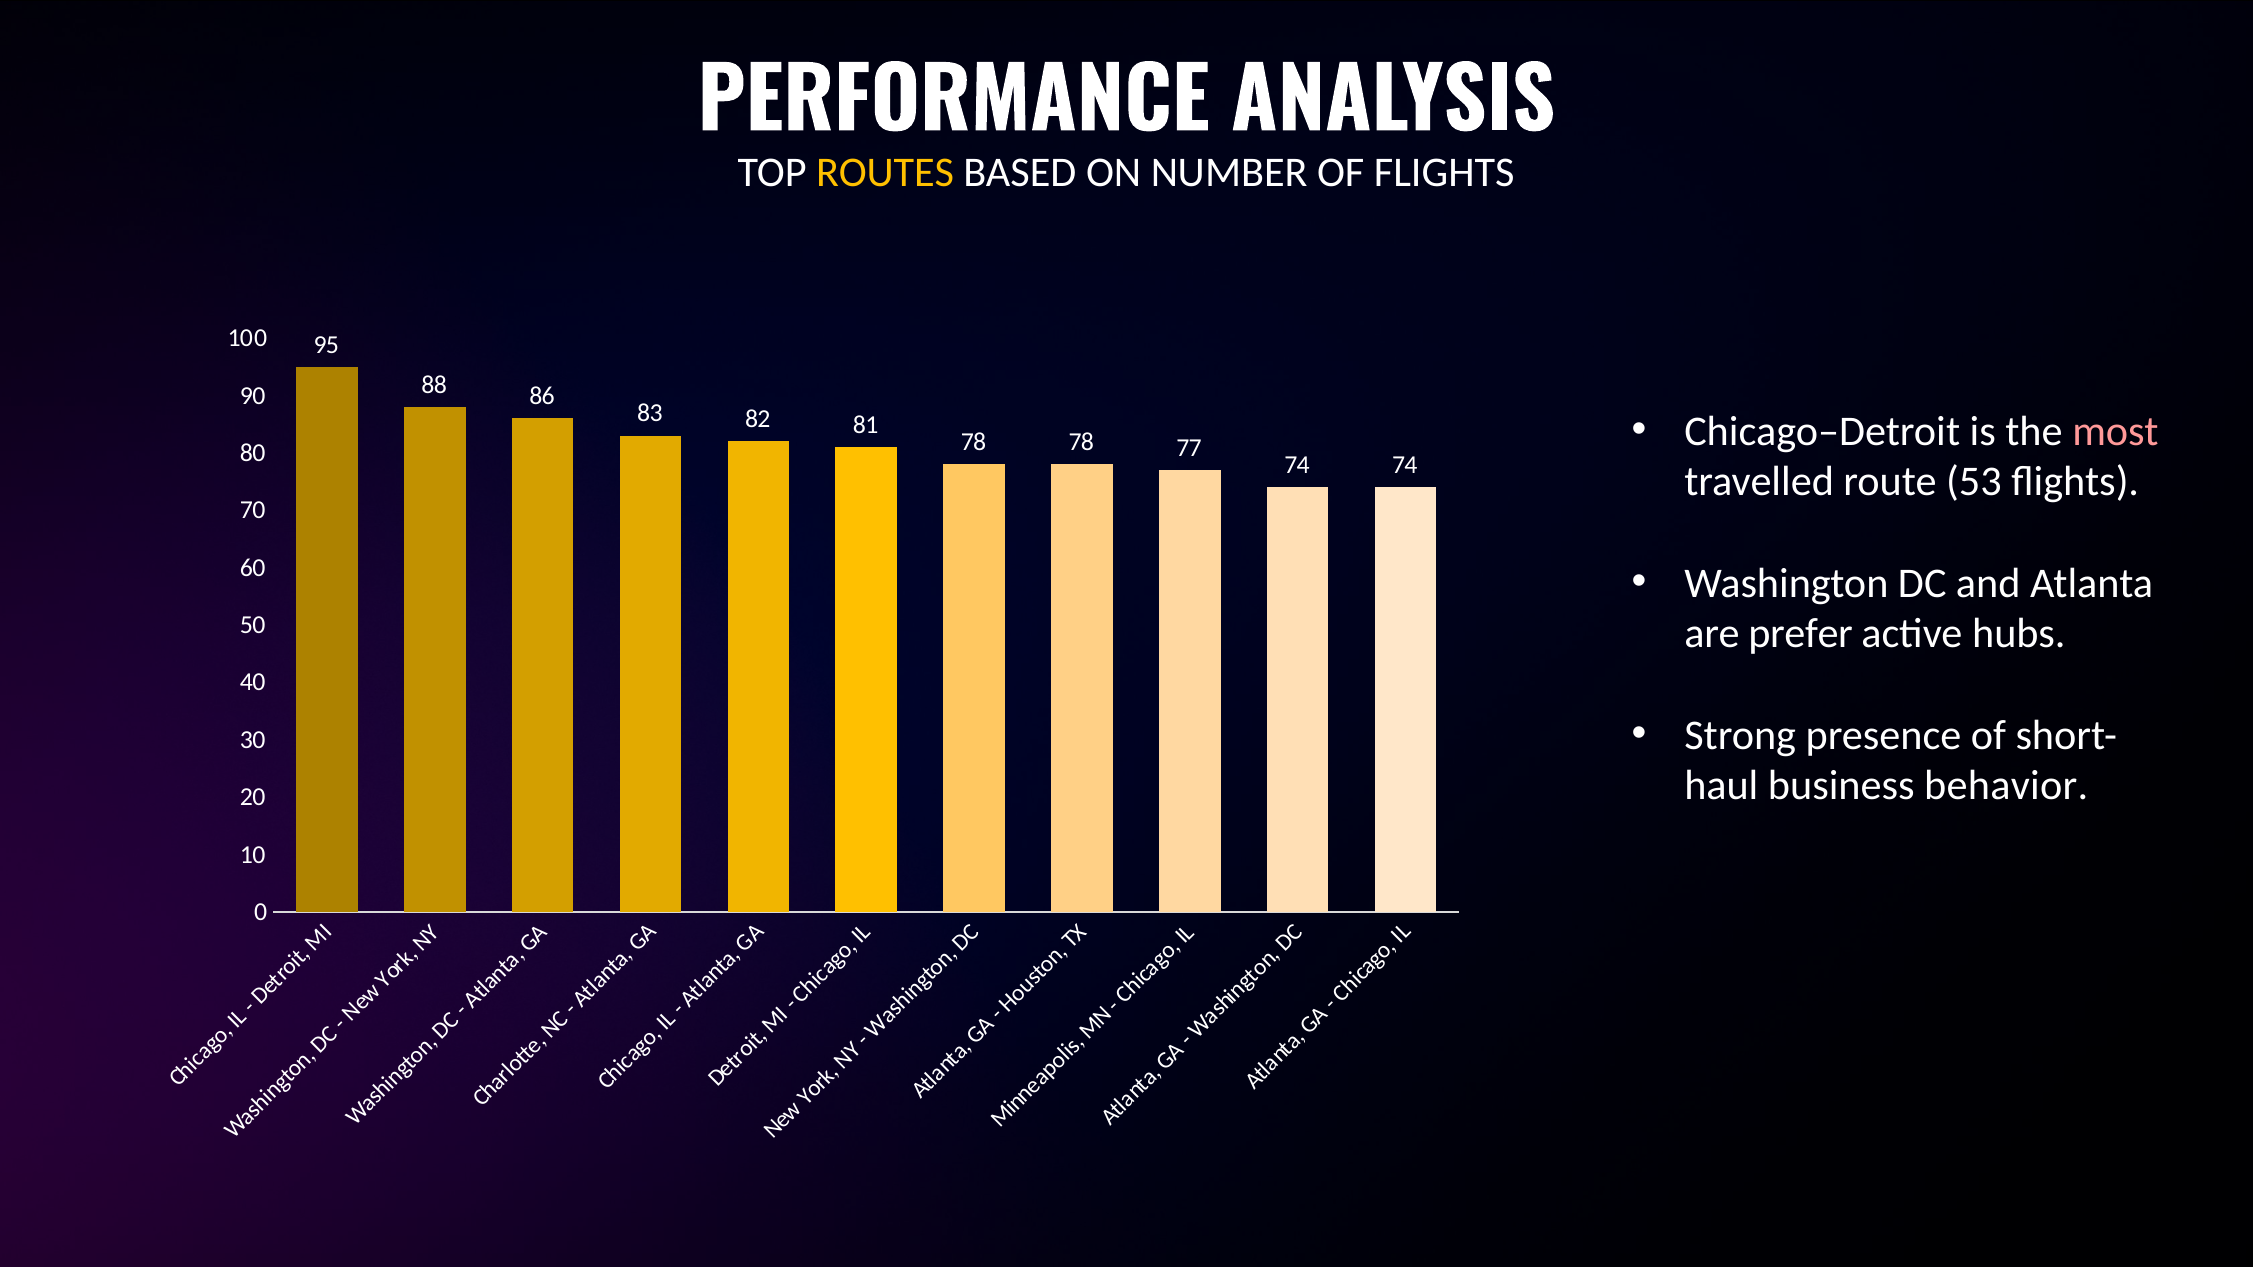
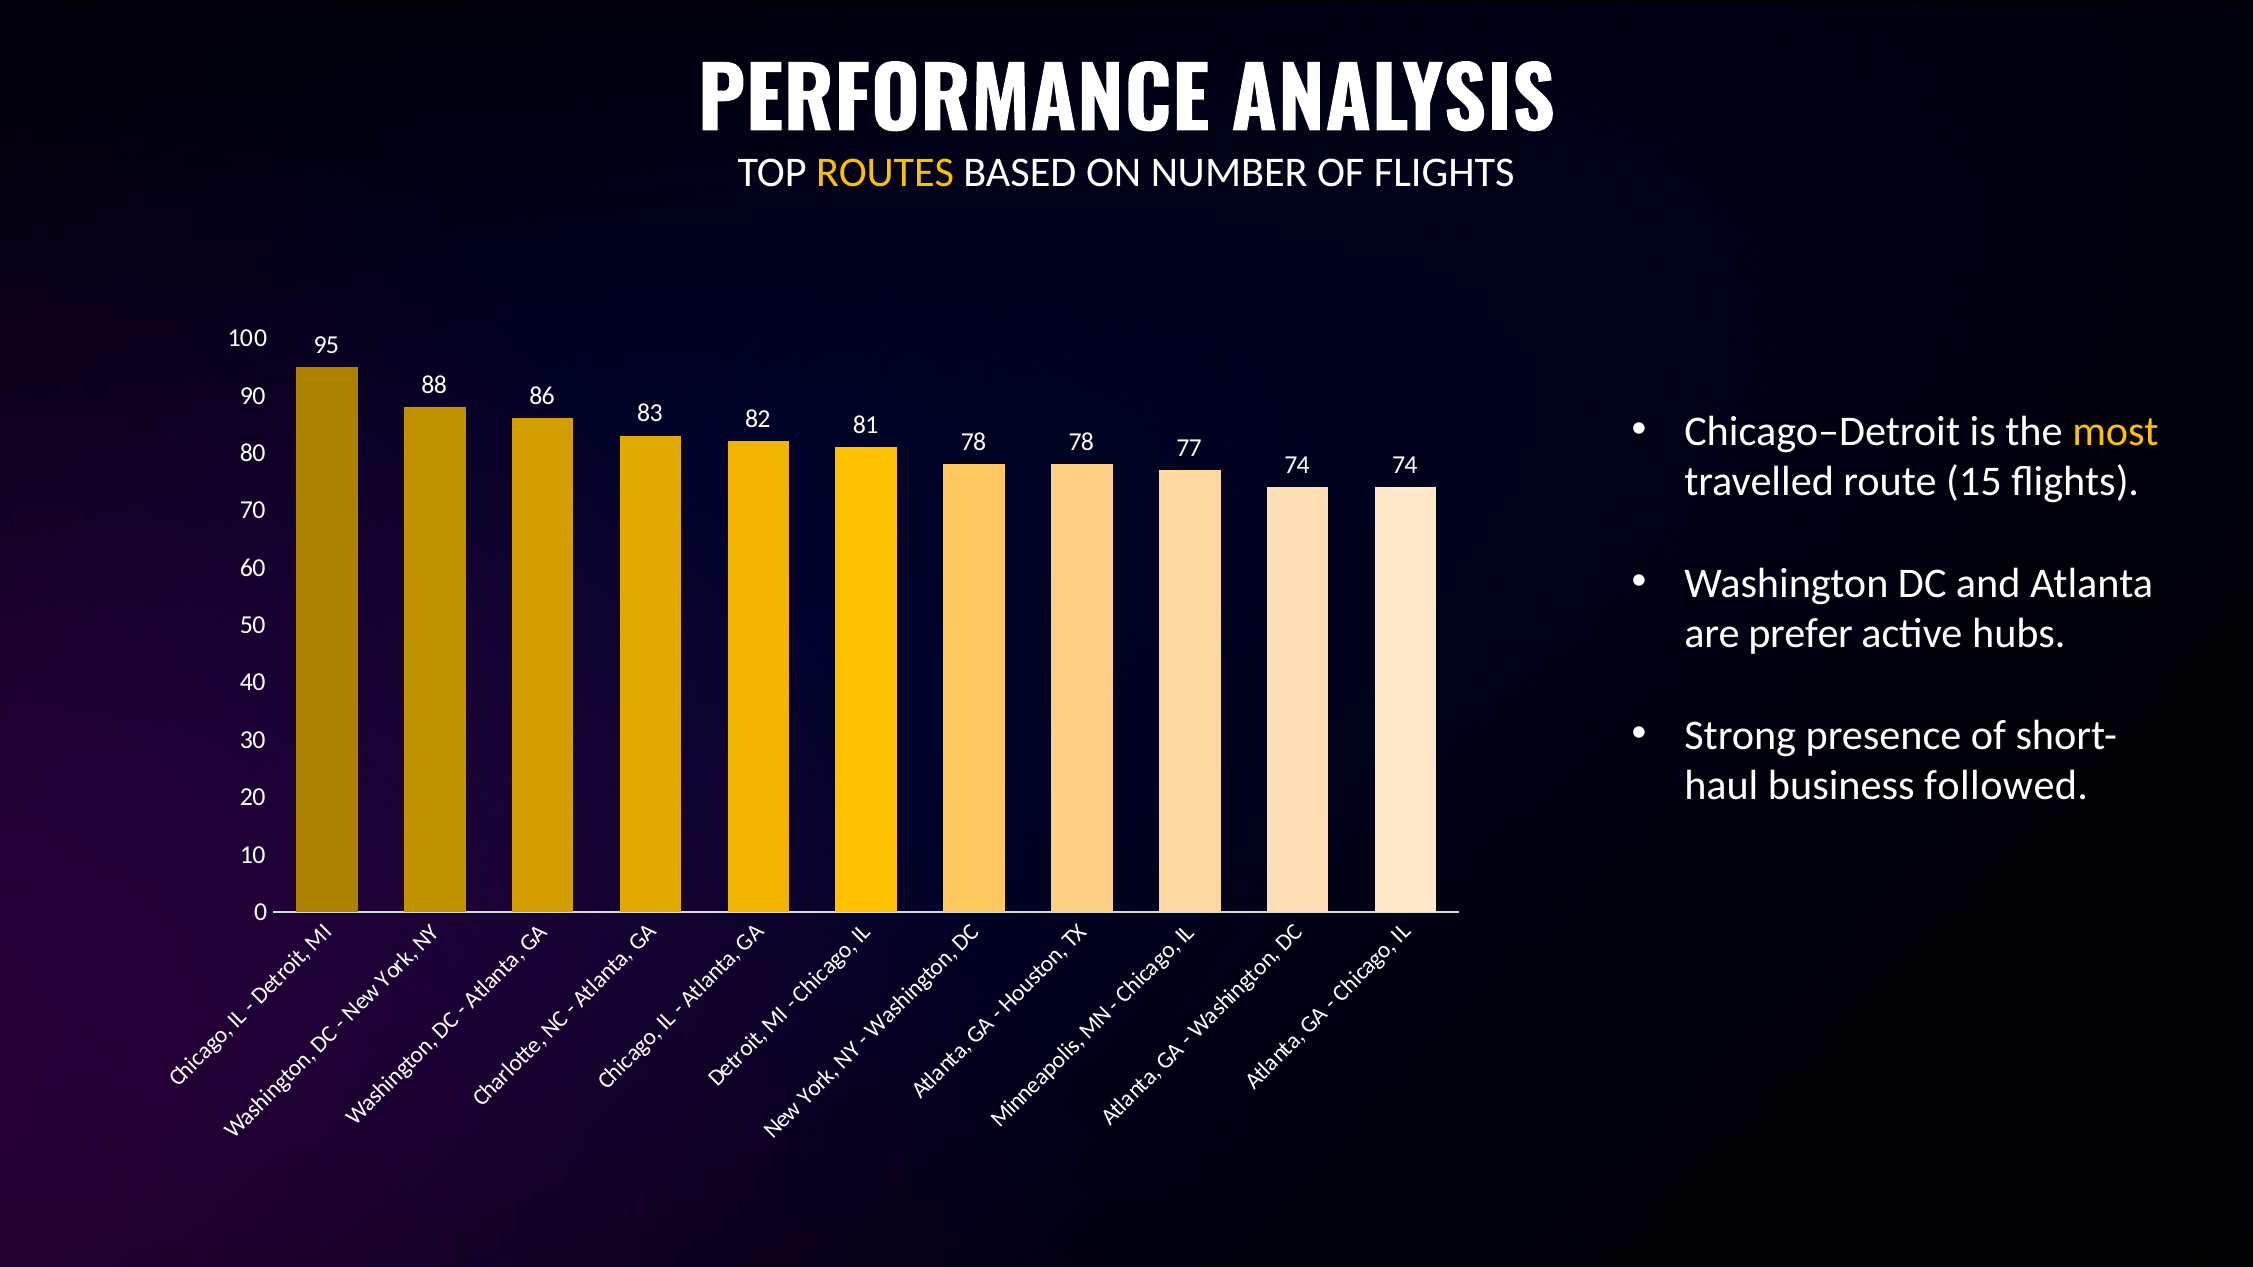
most colour: pink -> yellow
53: 53 -> 15
behavior: behavior -> followed
